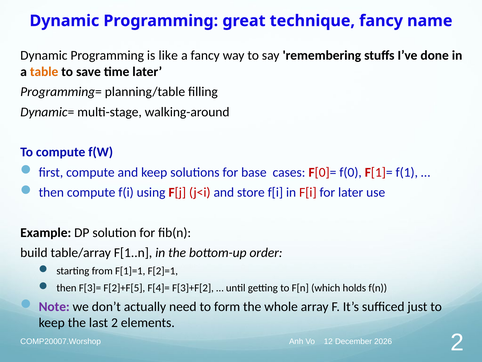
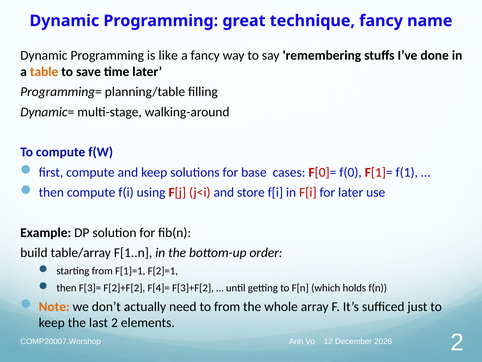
F[2]+F[5: F[2]+F[5 -> F[2]+F[2
Note colour: purple -> orange
to form: form -> from
